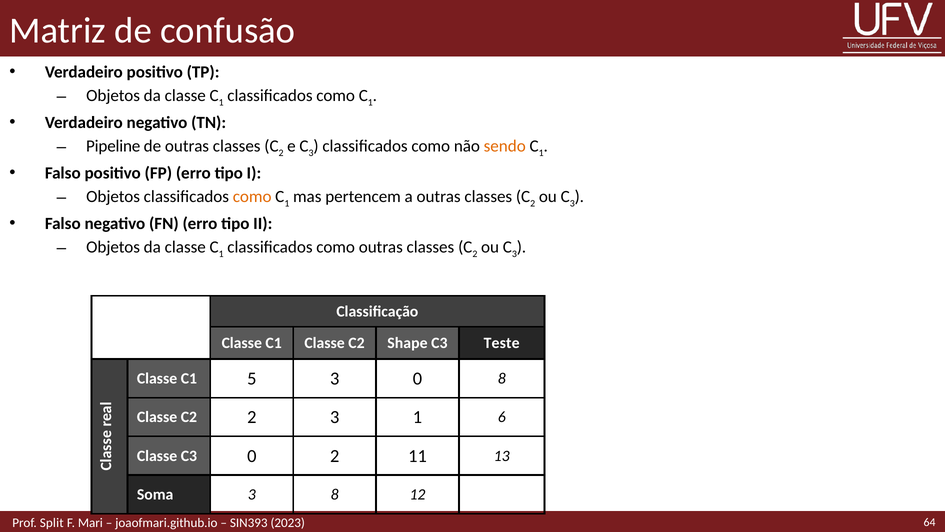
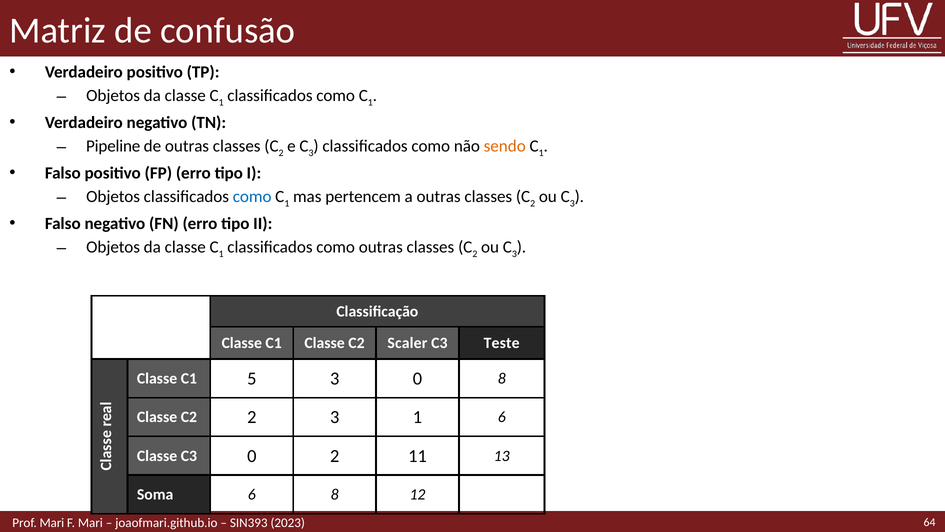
como at (252, 197) colour: orange -> blue
Shape: Shape -> Scaler
Soma 3: 3 -> 6
Prof Split: Split -> Mari
